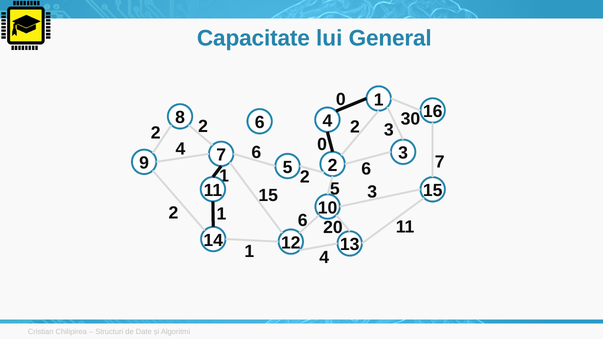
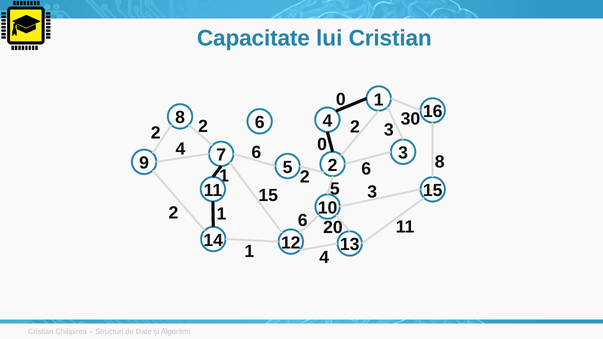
lui General: General -> Cristian
7 at (440, 162): 7 -> 8
